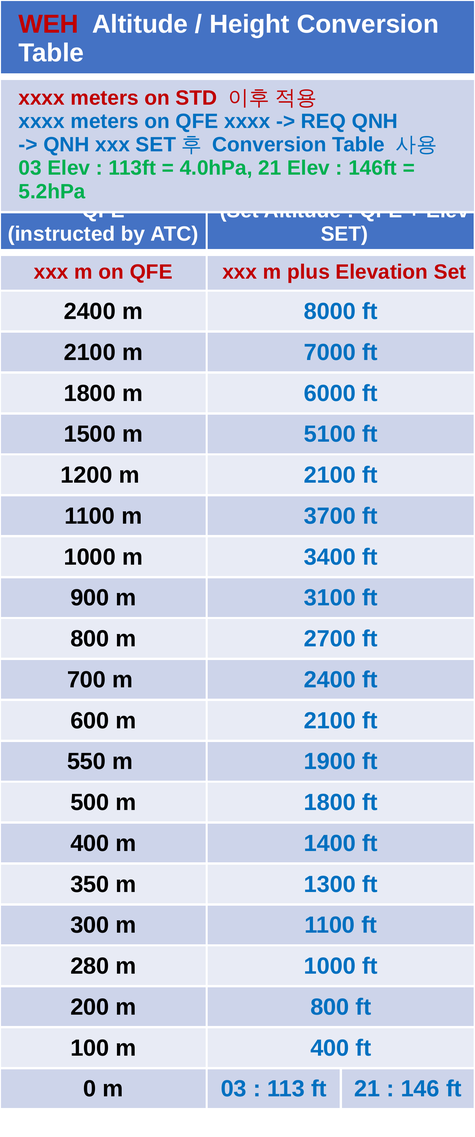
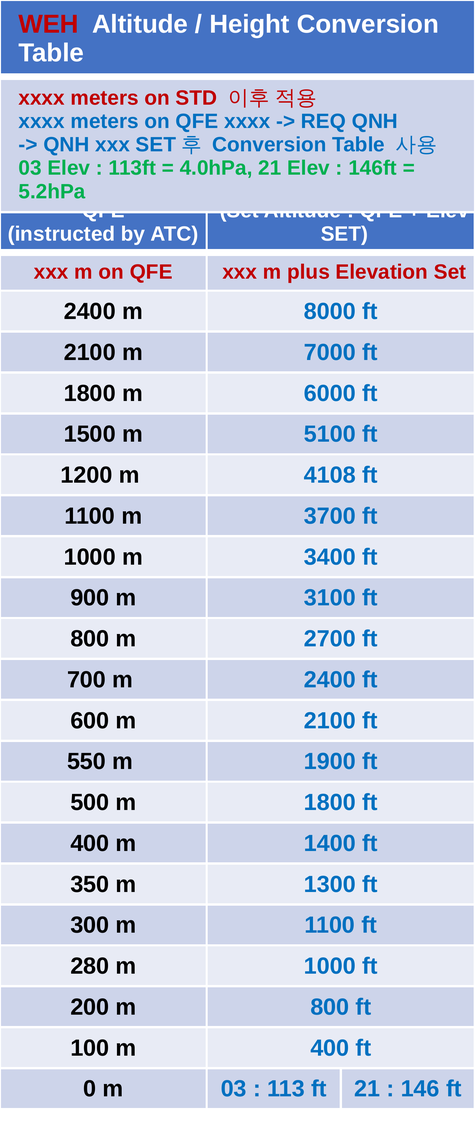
1200 m 2100: 2100 -> 4108
